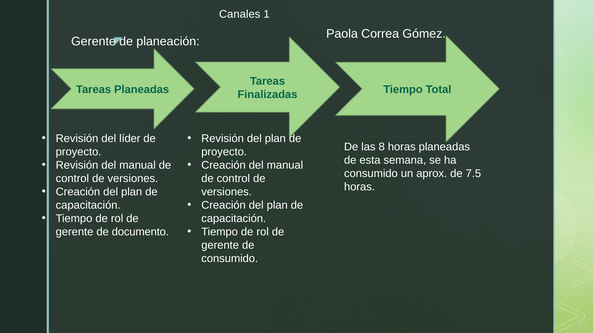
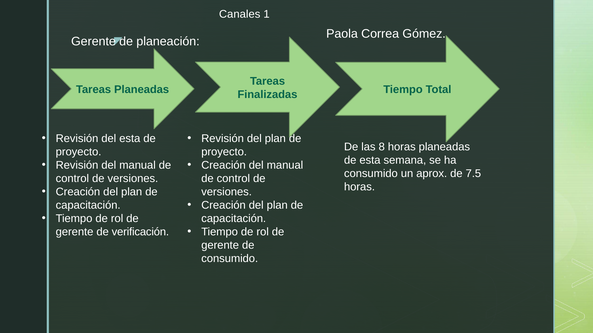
del líder: líder -> esta
documento: documento -> verificación
